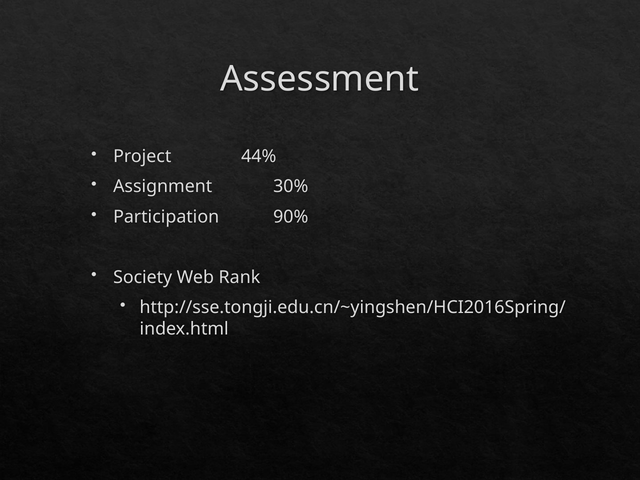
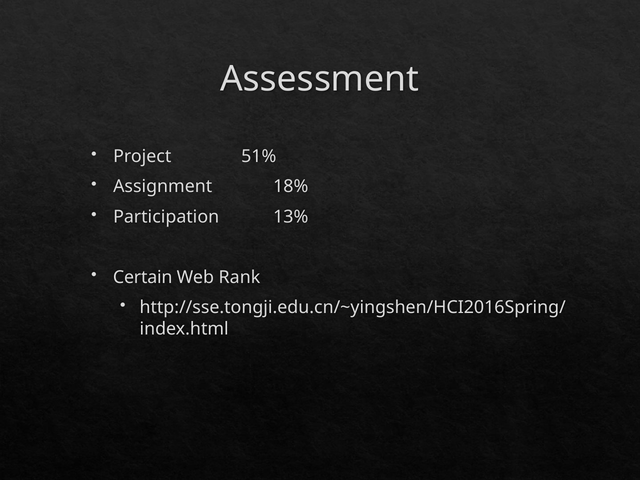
44%: 44% -> 51%
30%: 30% -> 18%
90%: 90% -> 13%
Society: Society -> Certain
